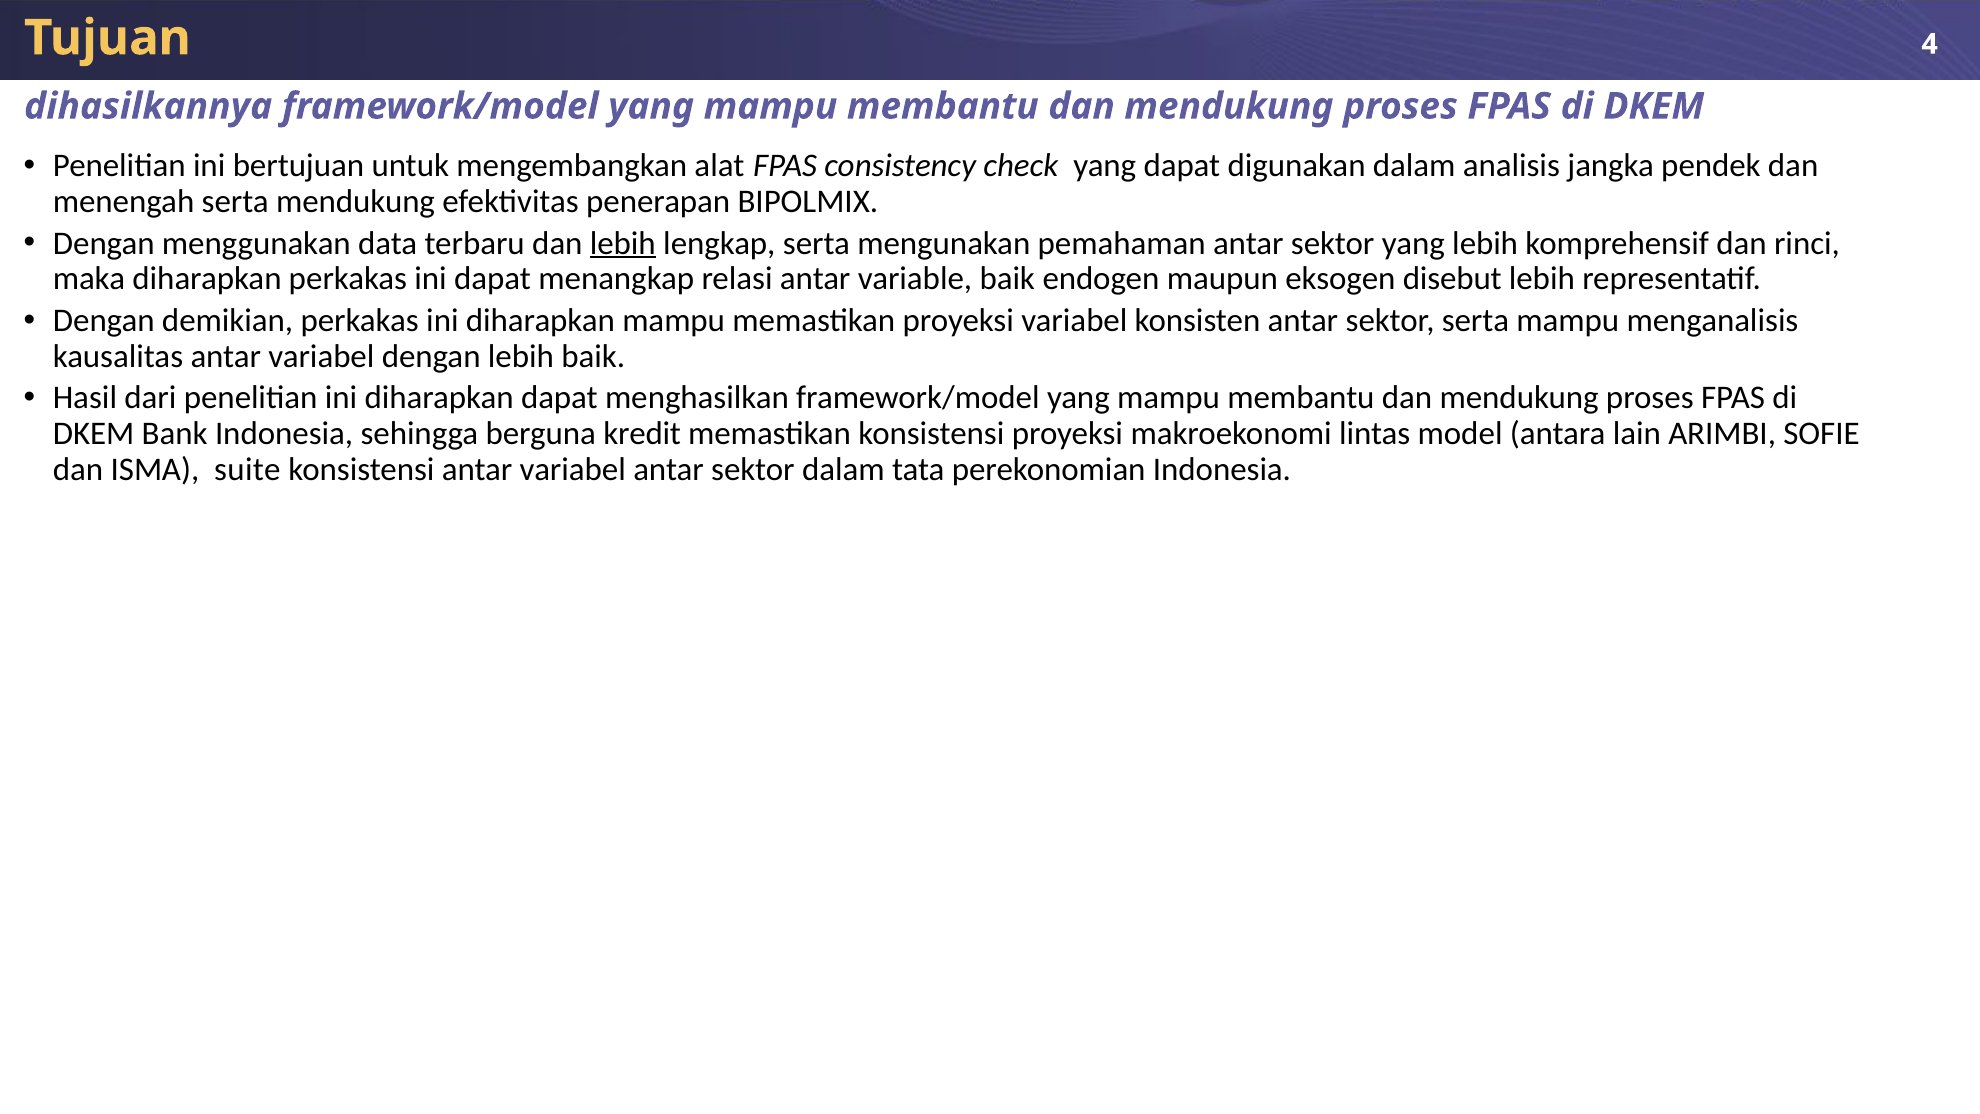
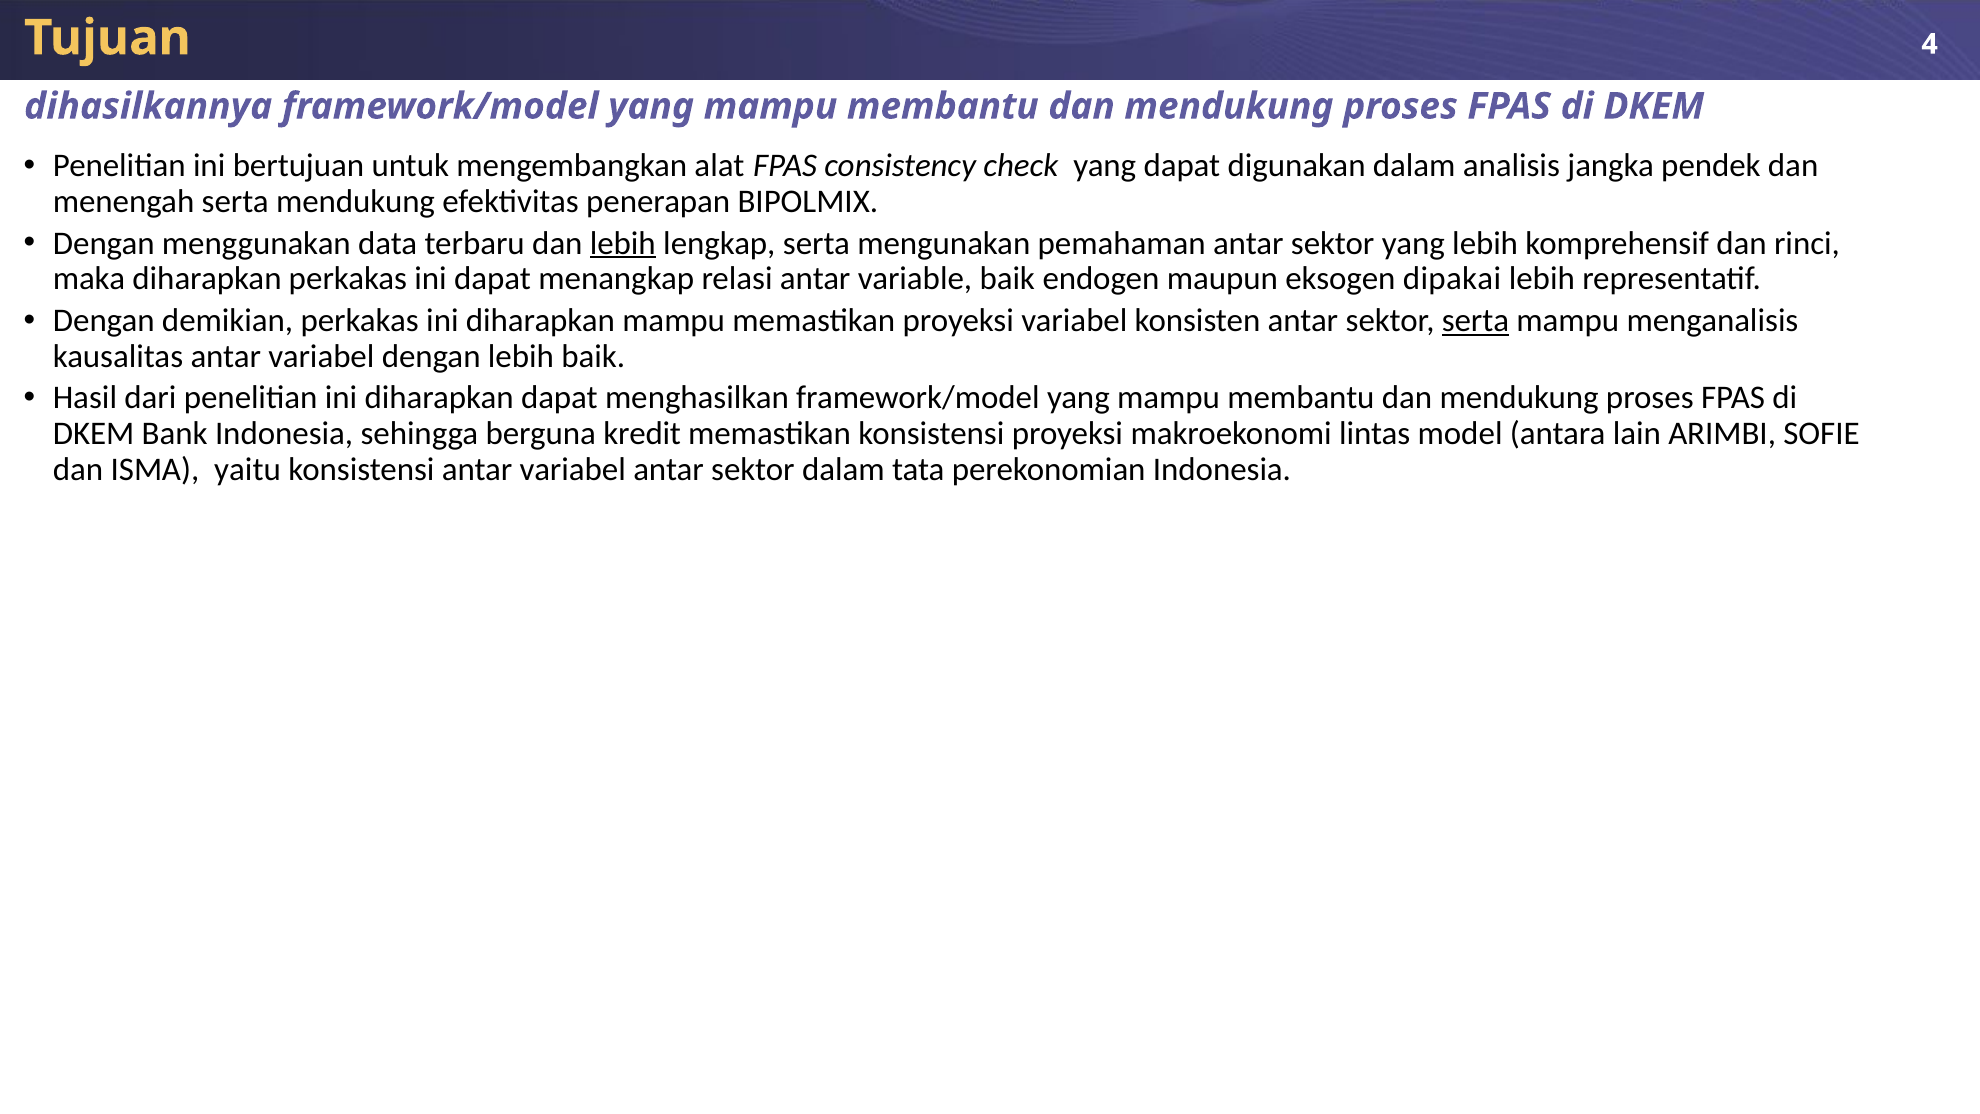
disebut: disebut -> dipakai
serta at (1475, 321) underline: none -> present
suite: suite -> yaitu
